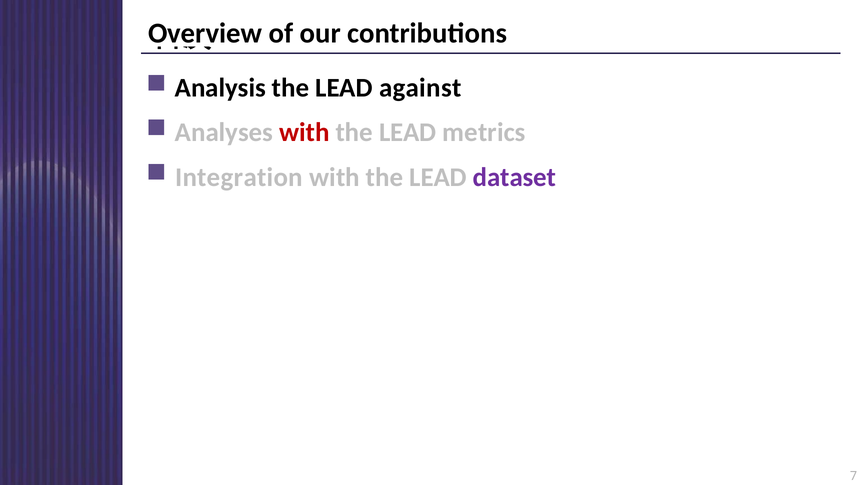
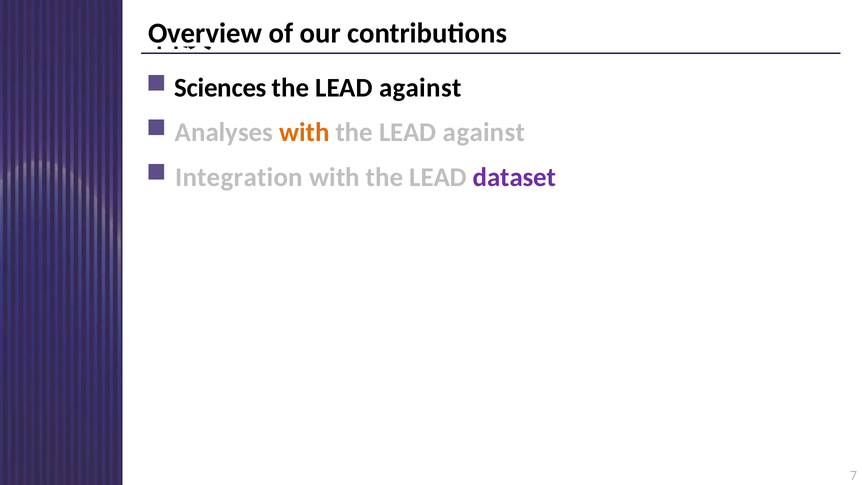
Analysis: Analysis -> Sciences
with at (304, 133) colour: red -> orange
metrics at (484, 133): metrics -> against
